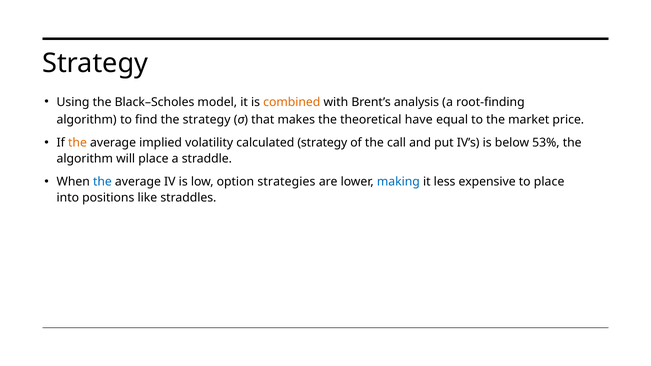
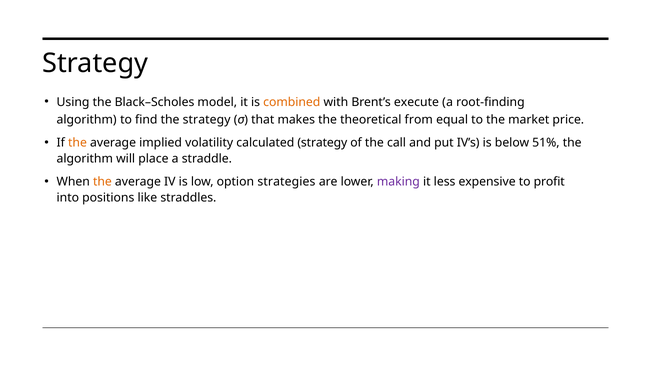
analysis: analysis -> execute
have: have -> from
53%: 53% -> 51%
the at (102, 182) colour: blue -> orange
making colour: blue -> purple
to place: place -> profit
